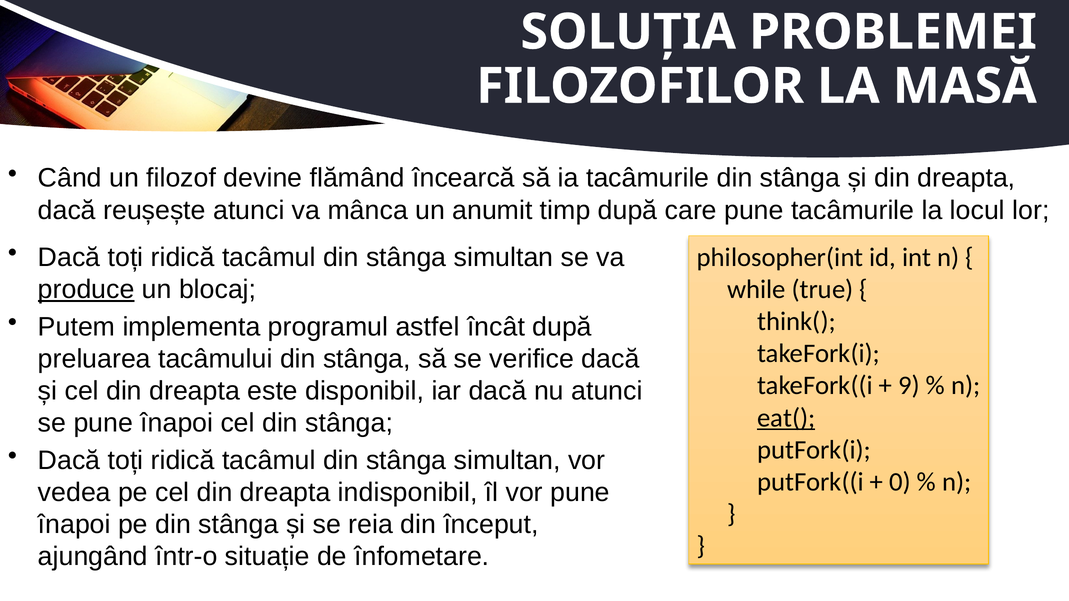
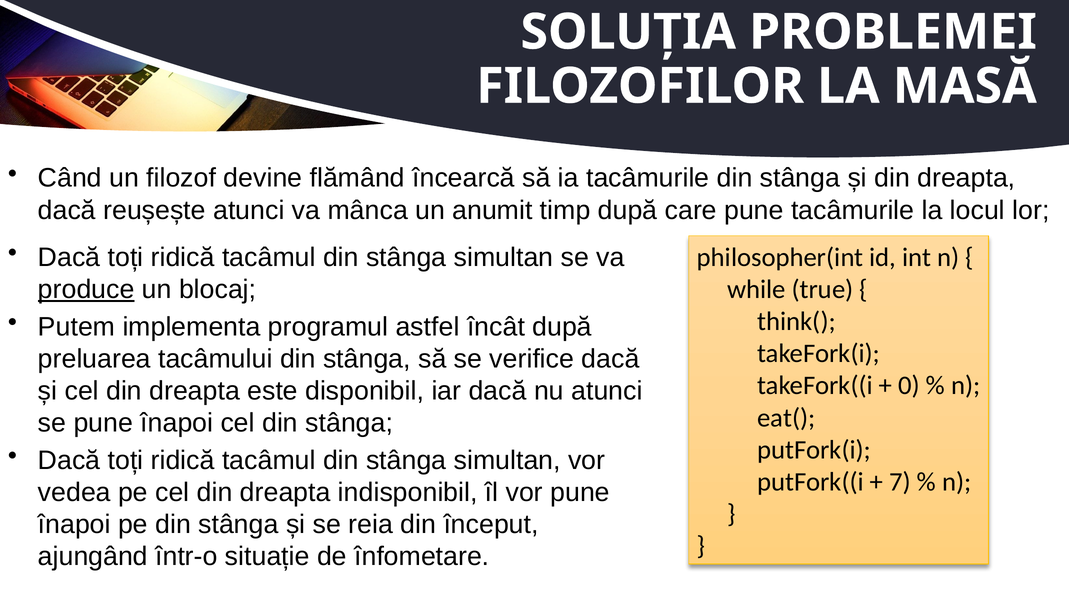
9: 9 -> 0
eat( underline: present -> none
0: 0 -> 7
